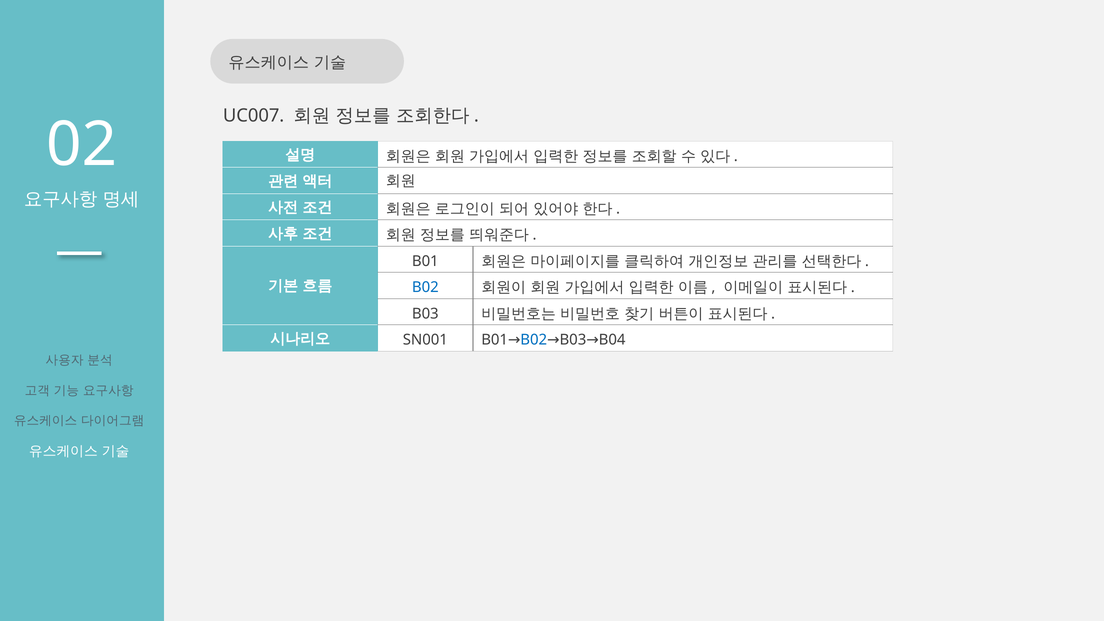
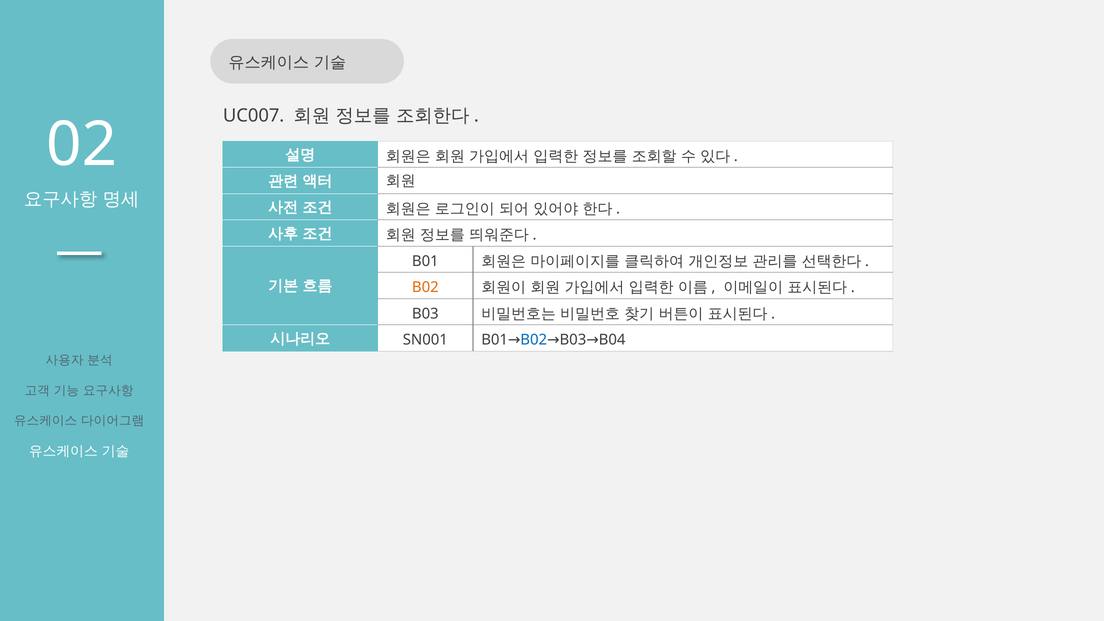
B02 at (425, 287) colour: blue -> orange
